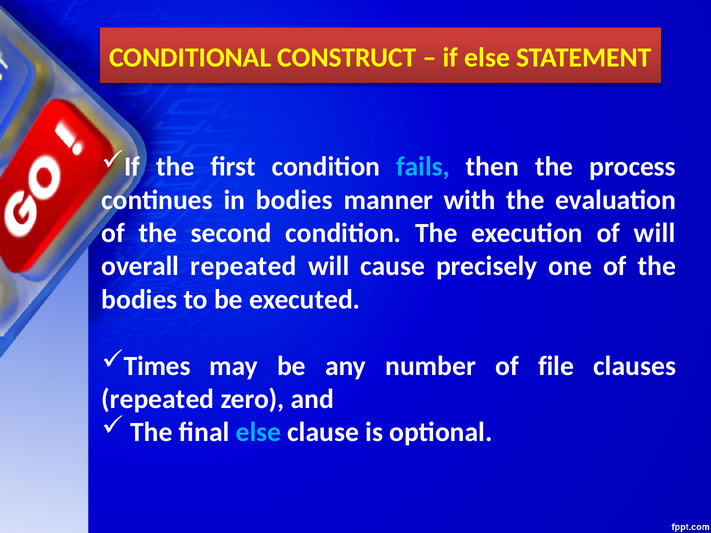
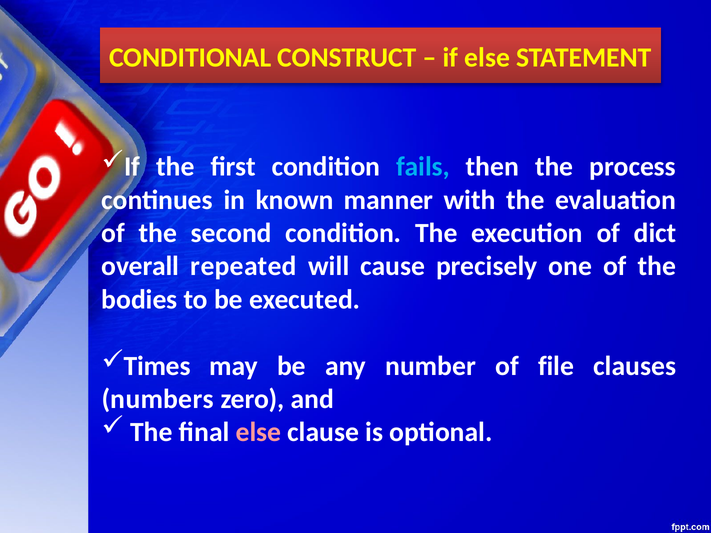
in bodies: bodies -> known
of will: will -> dict
repeated at (158, 399): repeated -> numbers
else at (258, 432) colour: light blue -> pink
